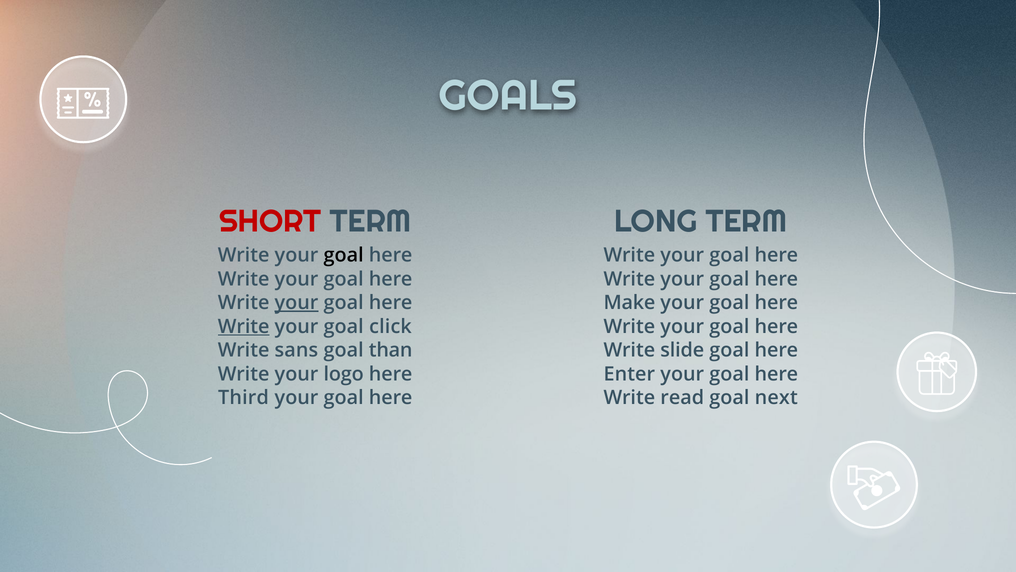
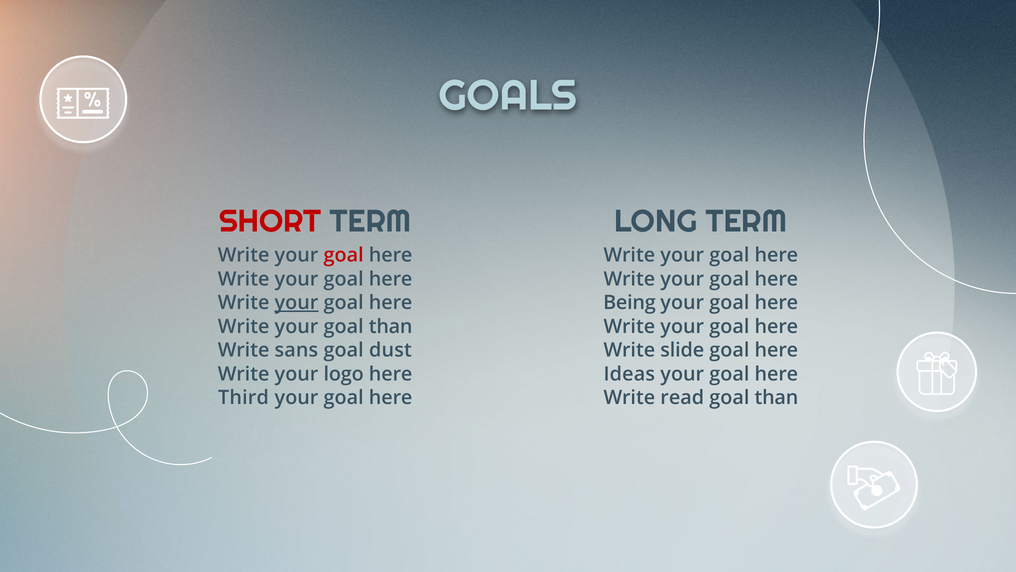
goal at (344, 255) colour: black -> red
Make: Make -> Being
Write at (244, 326) underline: present -> none
your goal click: click -> than
than: than -> dust
Enter: Enter -> Ideas
next at (776, 397): next -> than
